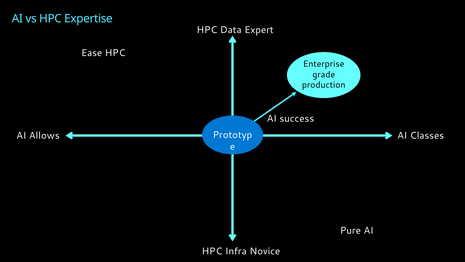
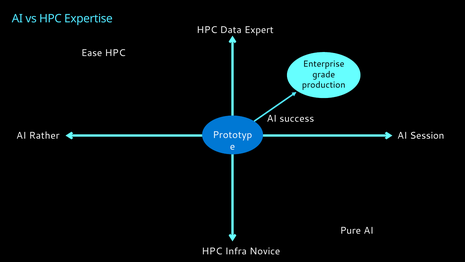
Allows: Allows -> Rather
Classes: Classes -> Session
